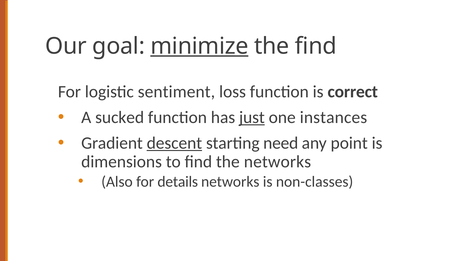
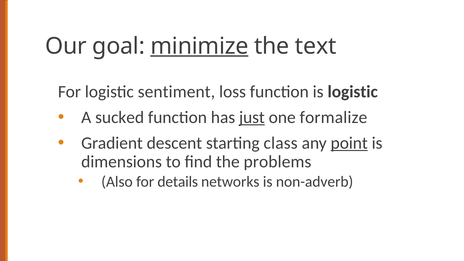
the find: find -> text
is correct: correct -> logistic
instances: instances -> formalize
descent underline: present -> none
need: need -> class
point underline: none -> present
the networks: networks -> problems
non-classes: non-classes -> non-adverb
